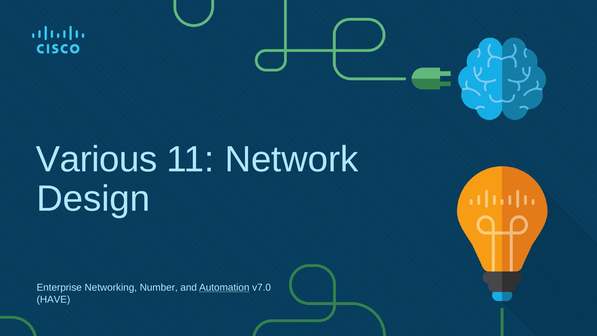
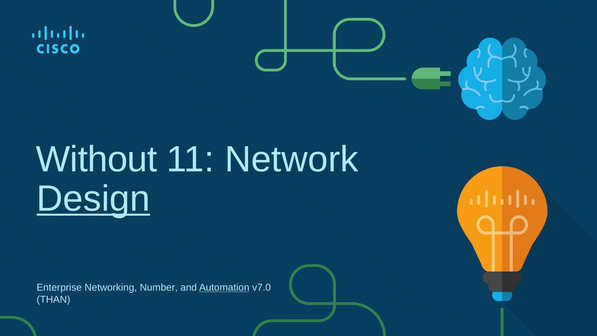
Various: Various -> Without
Design underline: none -> present
HAVE: HAVE -> THAN
